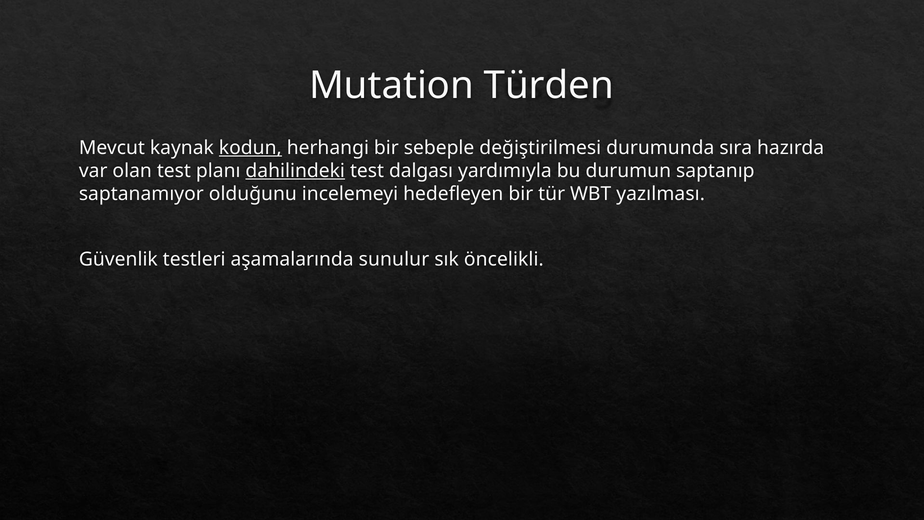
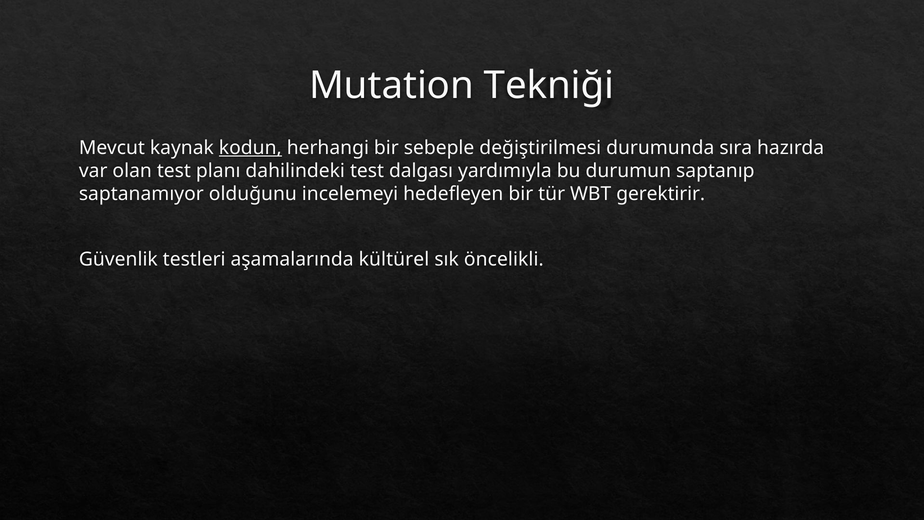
Türden: Türden -> Tekniği
dahilindeki underline: present -> none
yazılması: yazılması -> gerektirir
sunulur: sunulur -> kültürel
